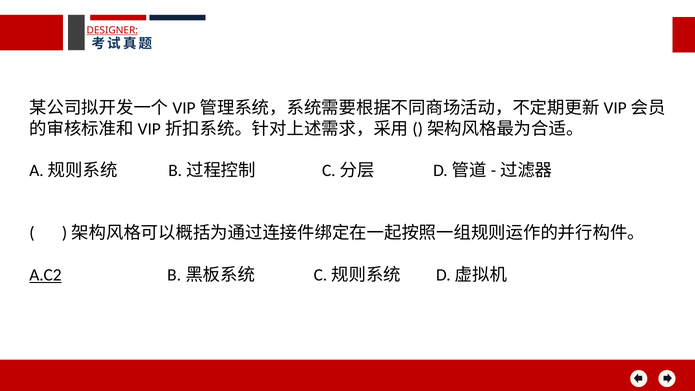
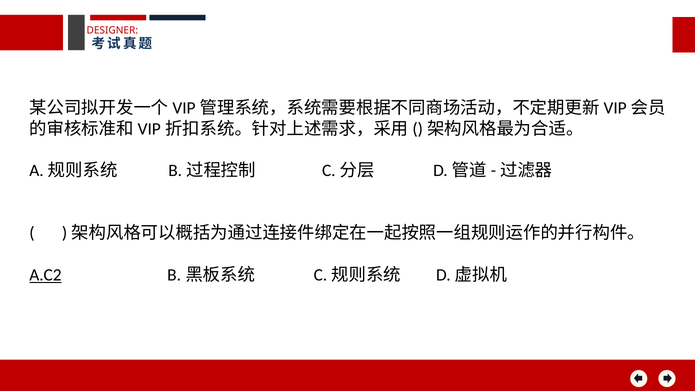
DESIGNER underline: present -> none
